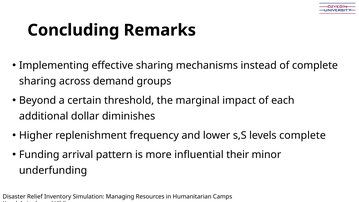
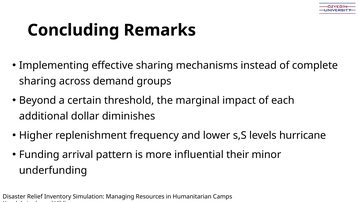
levels complete: complete -> hurricane
